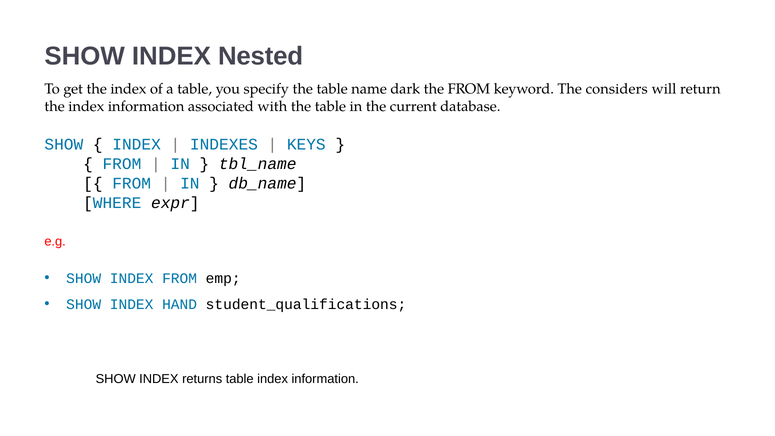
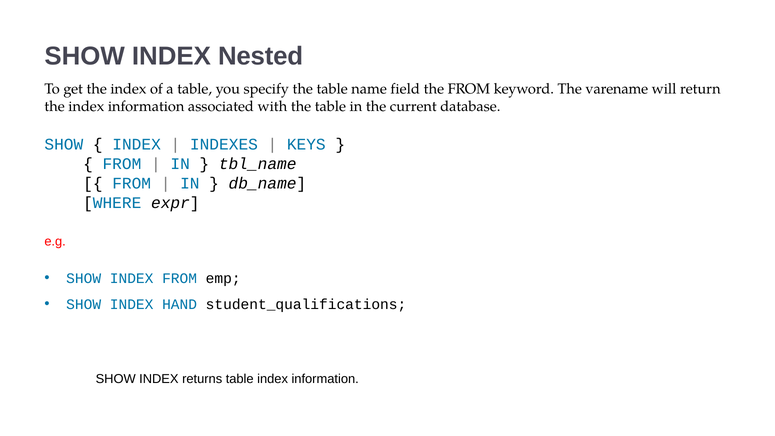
dark: dark -> field
considers: considers -> varename
